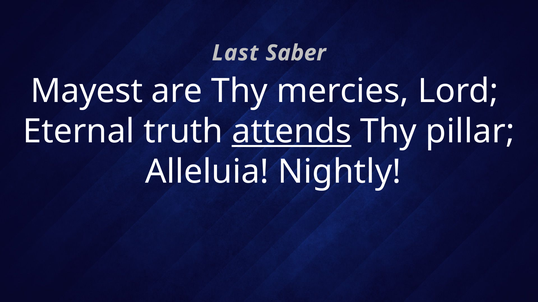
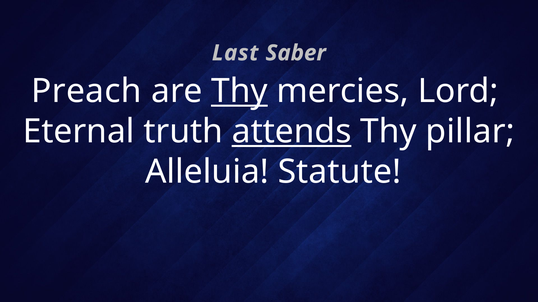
Mayest: Mayest -> Preach
Thy at (239, 91) underline: none -> present
Nightly: Nightly -> Statute
